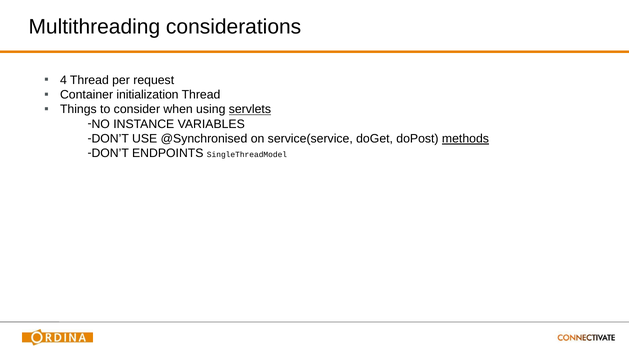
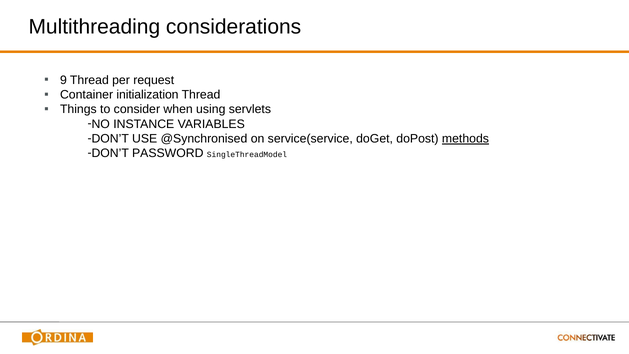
4: 4 -> 9
servlets underline: present -> none
ENDPOINTS: ENDPOINTS -> PASSWORD
